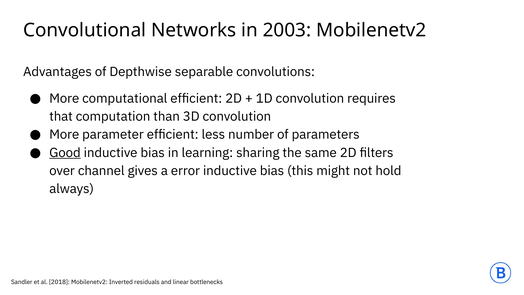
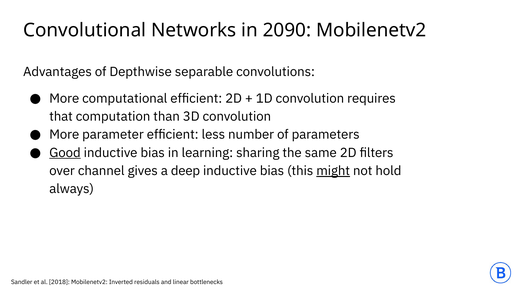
2003: 2003 -> 2090
error: error -> deep
might underline: none -> present
